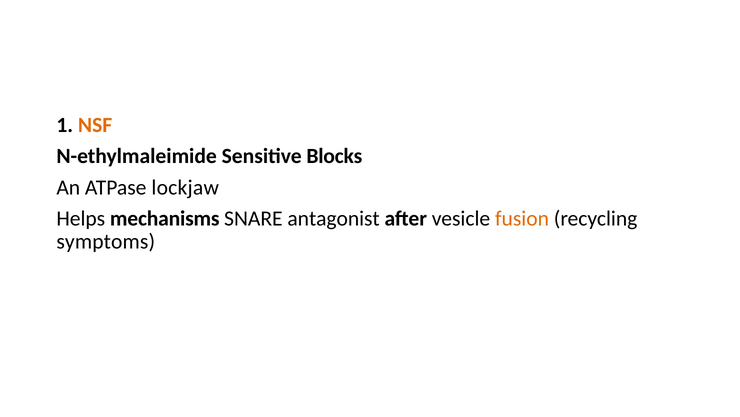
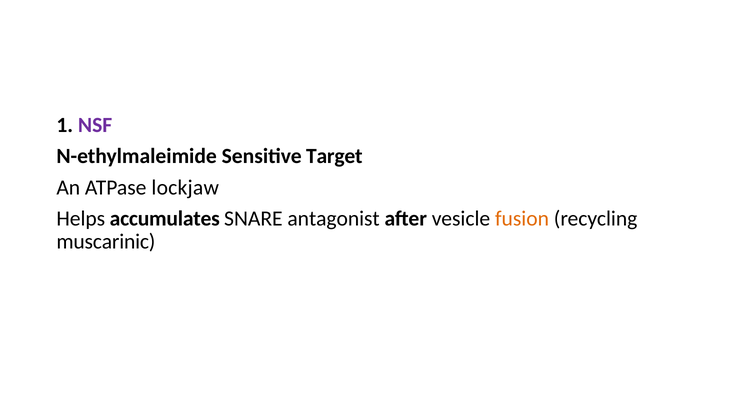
NSF colour: orange -> purple
Blocks: Blocks -> Target
mechanisms: mechanisms -> accumulates
symptoms: symptoms -> muscarinic
